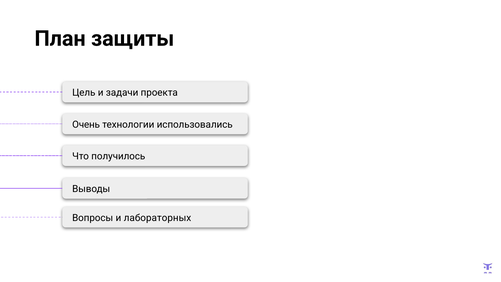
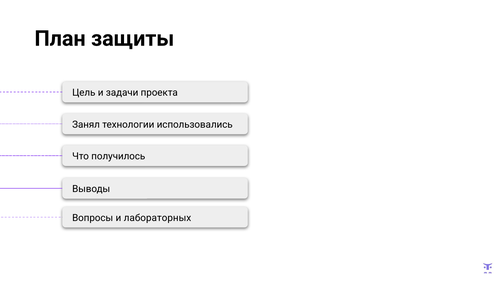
Очень: Очень -> Занял
